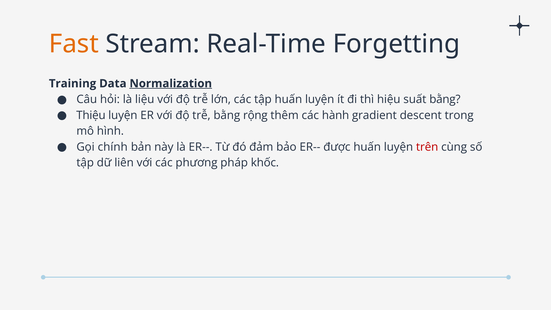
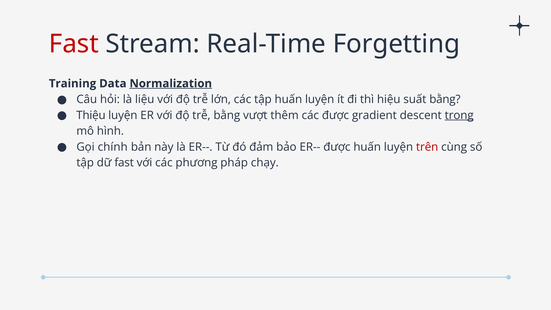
Fast at (74, 44) colour: orange -> red
rộng: rộng -> vượt
các hành: hành -> được
trong underline: none -> present
dữ liên: liên -> fast
khốc: khốc -> chạy
